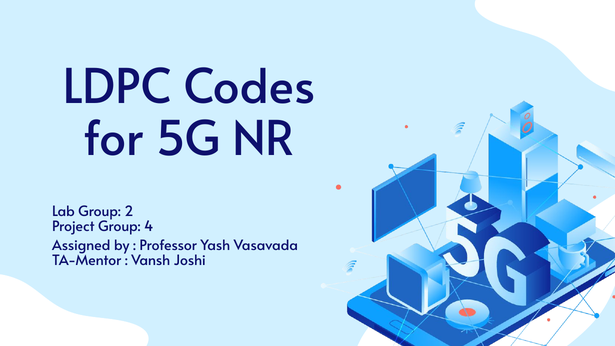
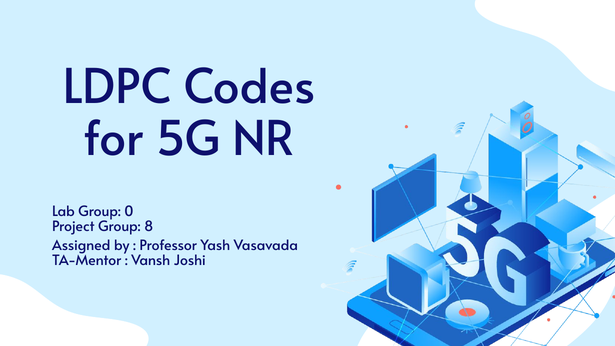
2: 2 -> 0
4: 4 -> 8
